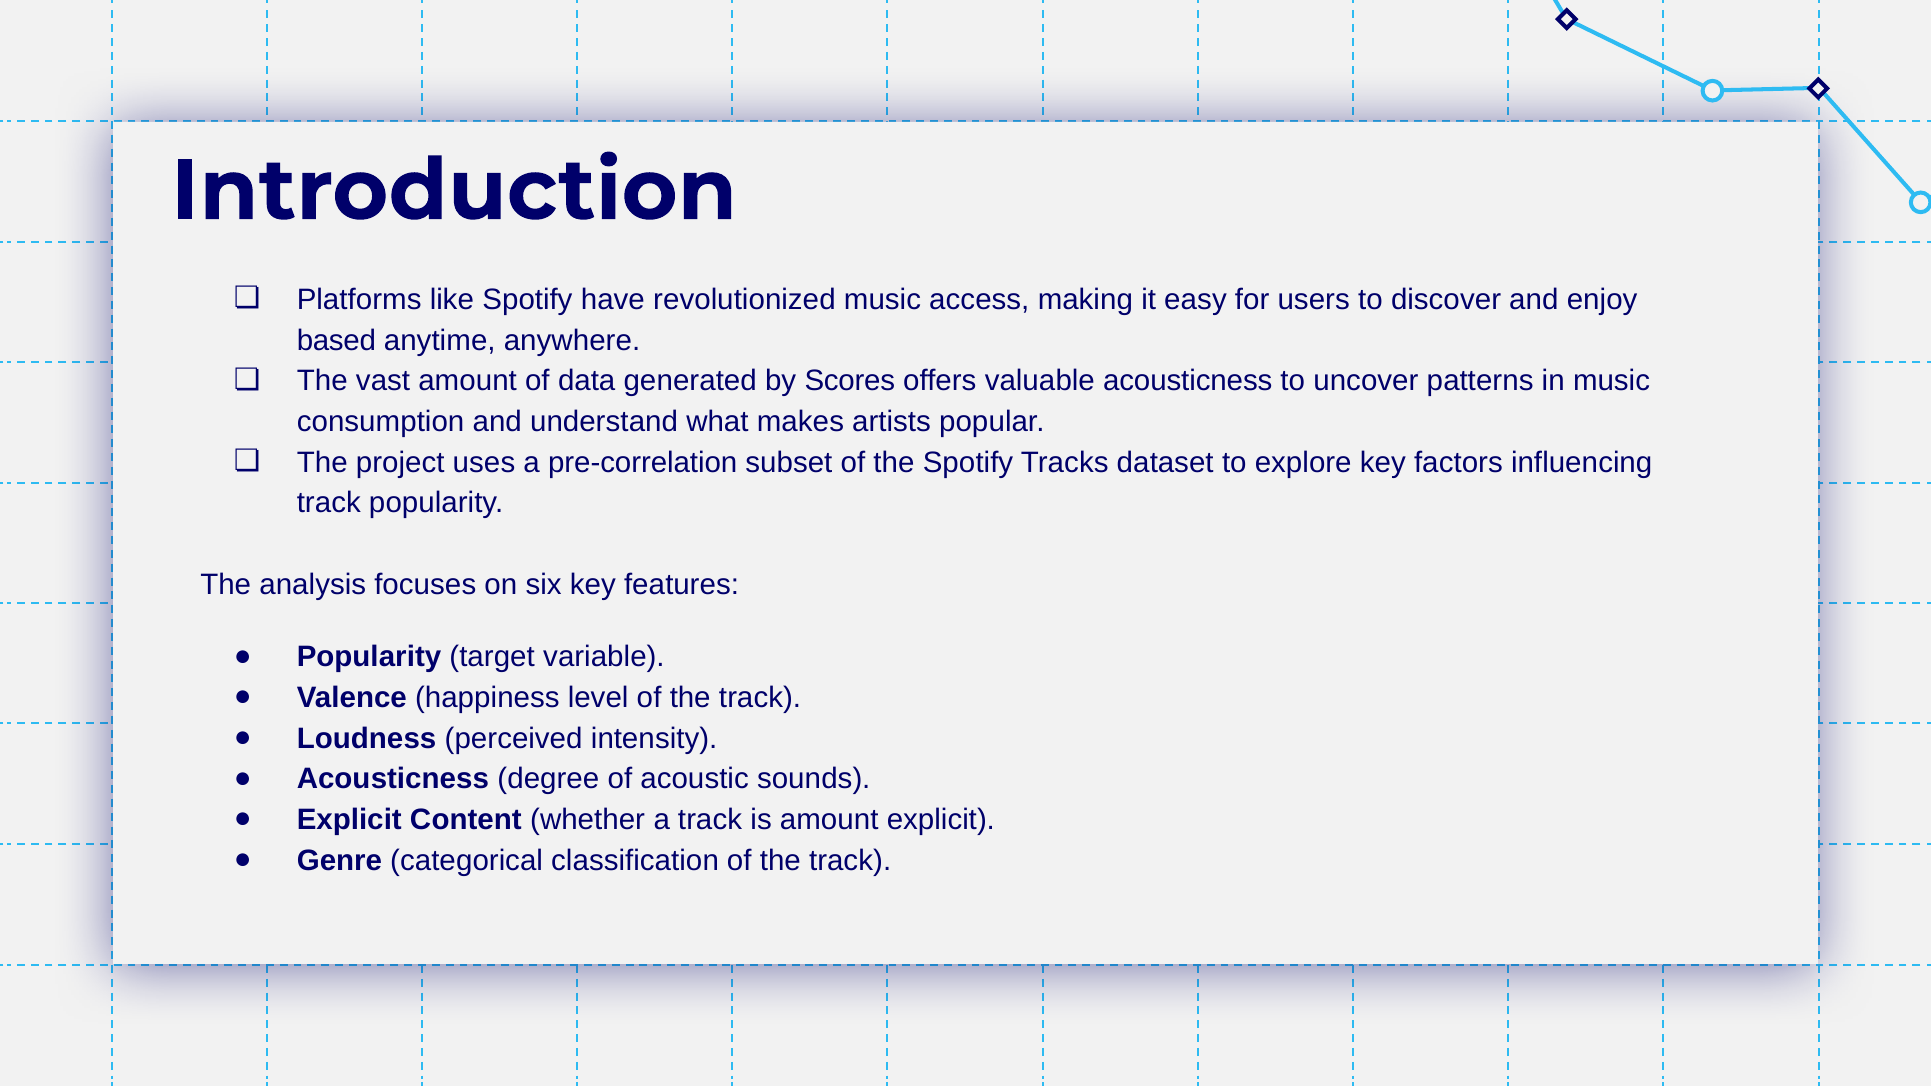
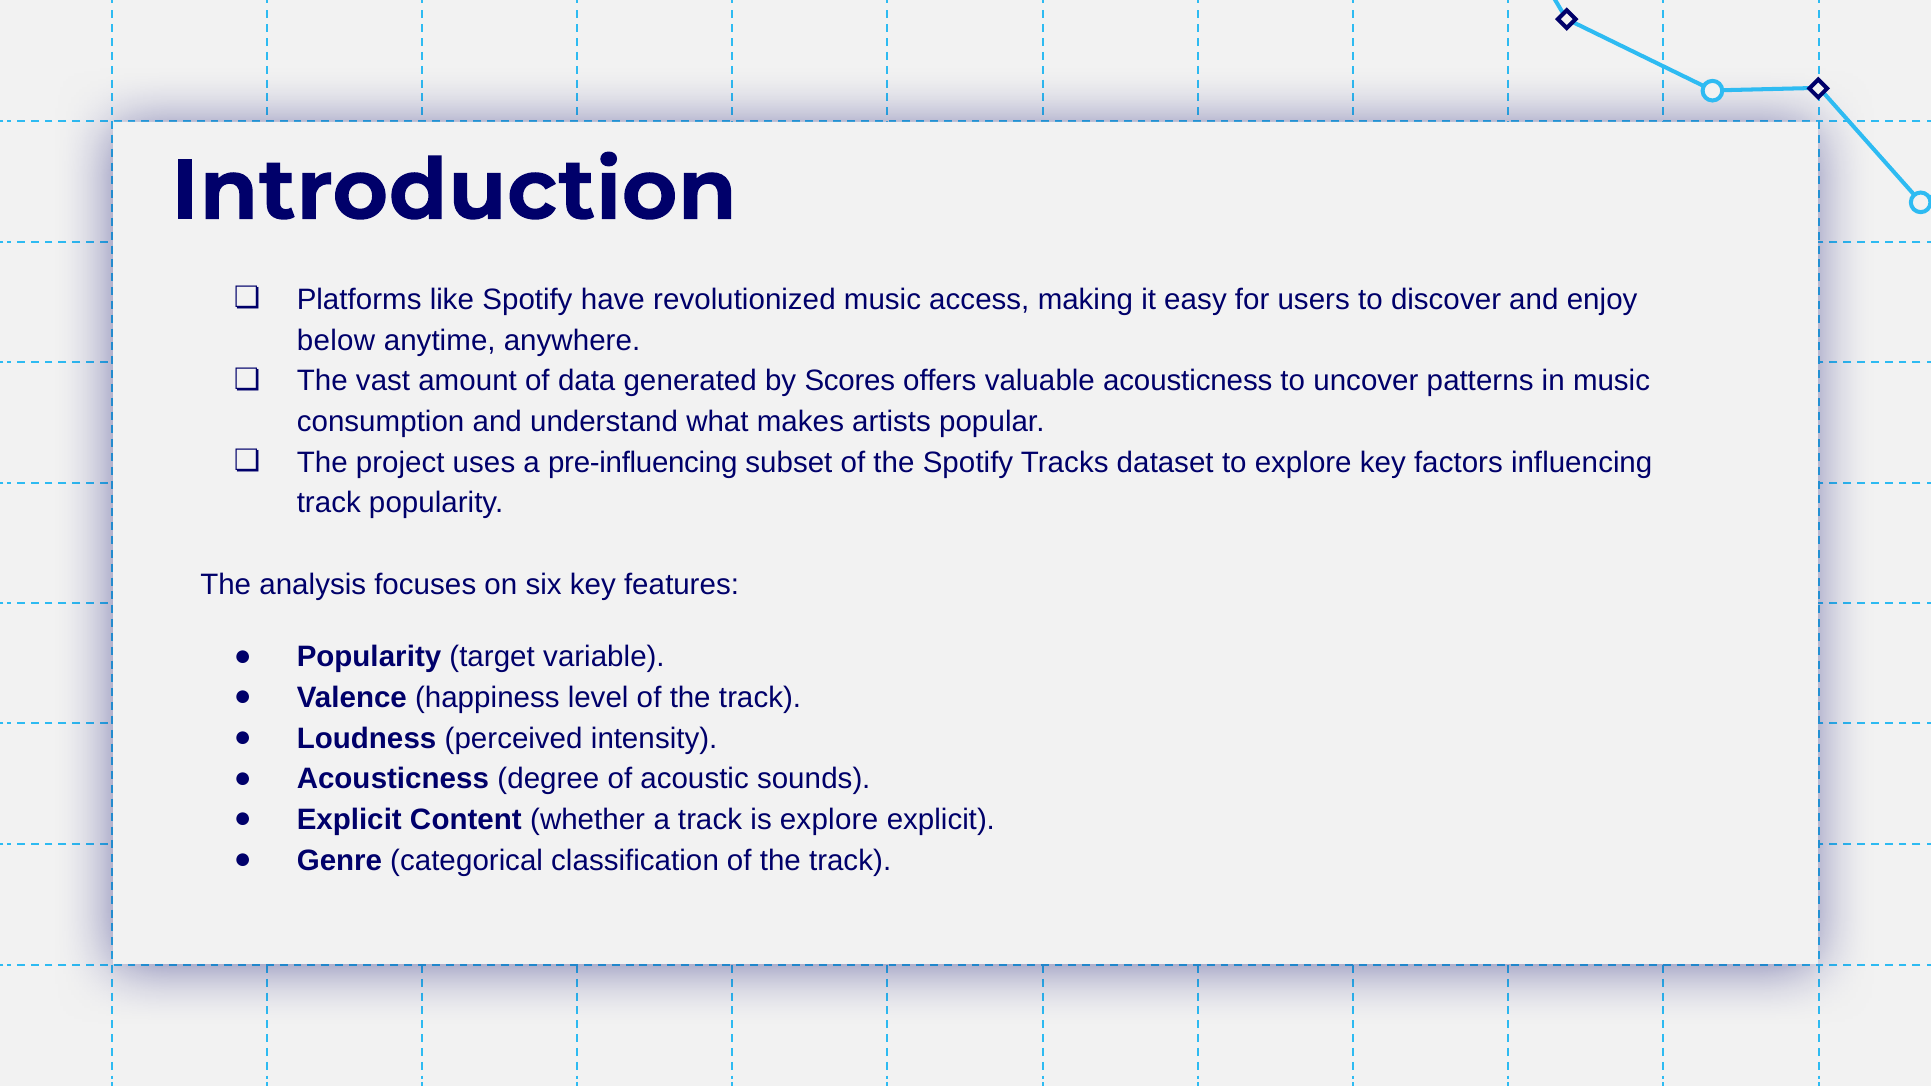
based: based -> below
pre-correlation: pre-correlation -> pre-influencing
is amount: amount -> explore
